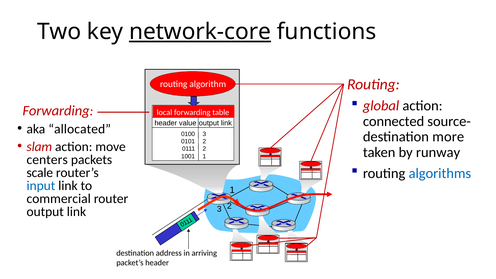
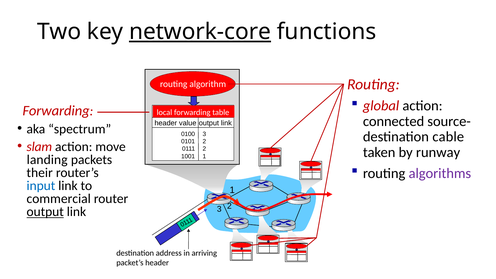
allocated: allocated -> spectrum
more: more -> cable
centers: centers -> landing
algorithms colour: blue -> purple
scale: scale -> their
output at (45, 212) underline: none -> present
